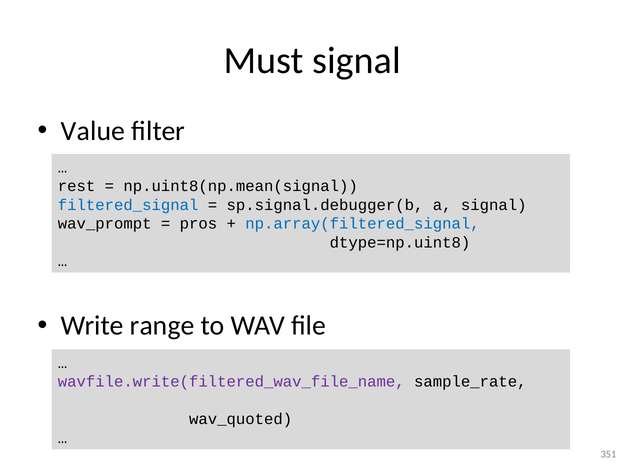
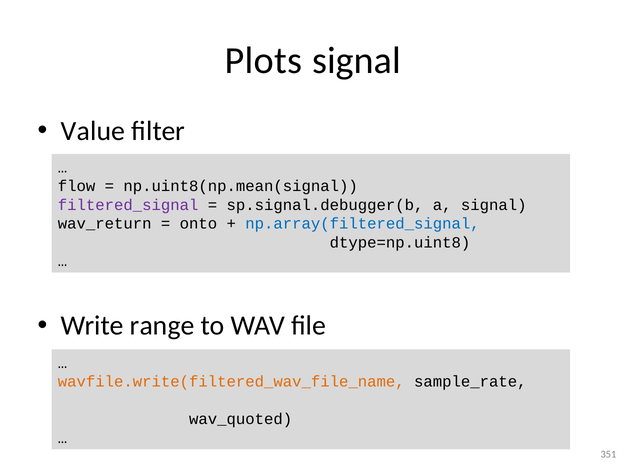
Must: Must -> Plots
rest: rest -> flow
filtered_signal colour: blue -> purple
wav_prompt: wav_prompt -> wav_return
pros: pros -> onto
wavfile.write(filtered_wav_file_name colour: purple -> orange
